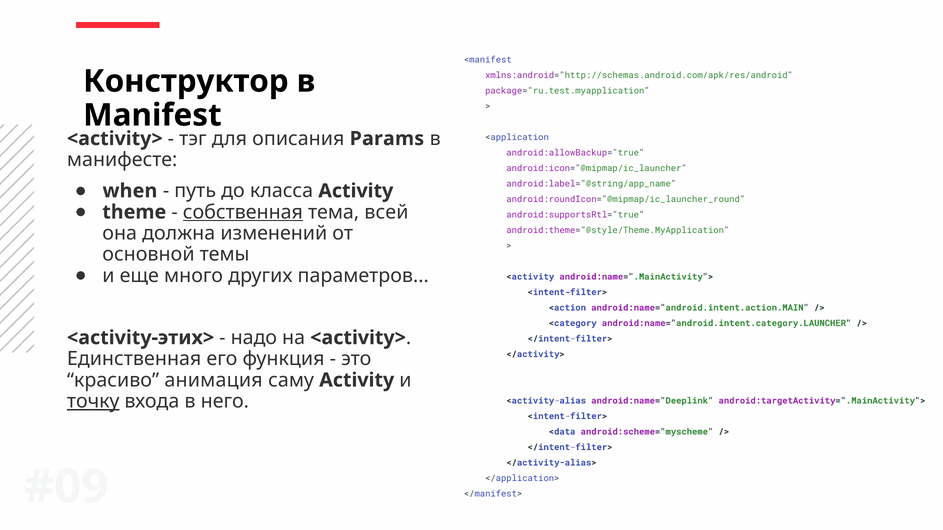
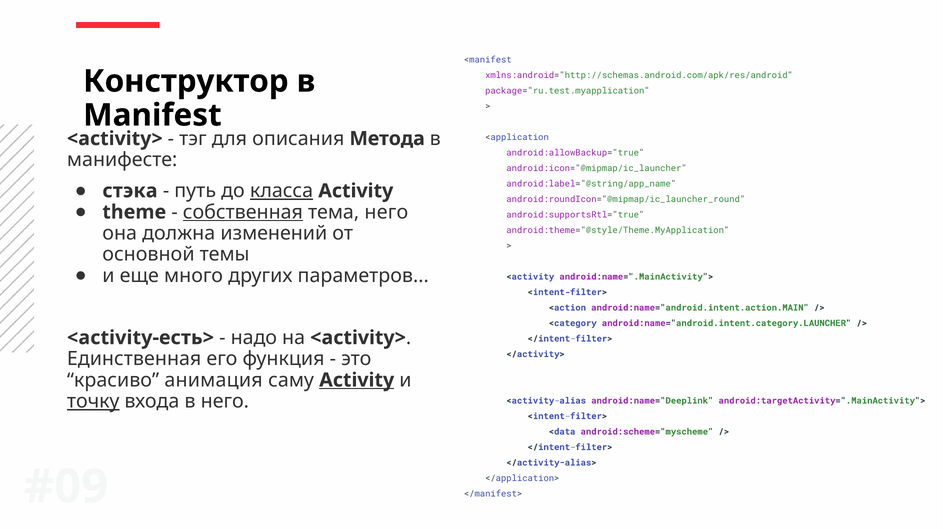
Params: Params -> Метода
when: when -> стэка
класса underline: none -> present
тема всей: всей -> него
<activity-этих>: <activity-этих> -> <activity-есть>
Activity at (357, 380) underline: none -> present
